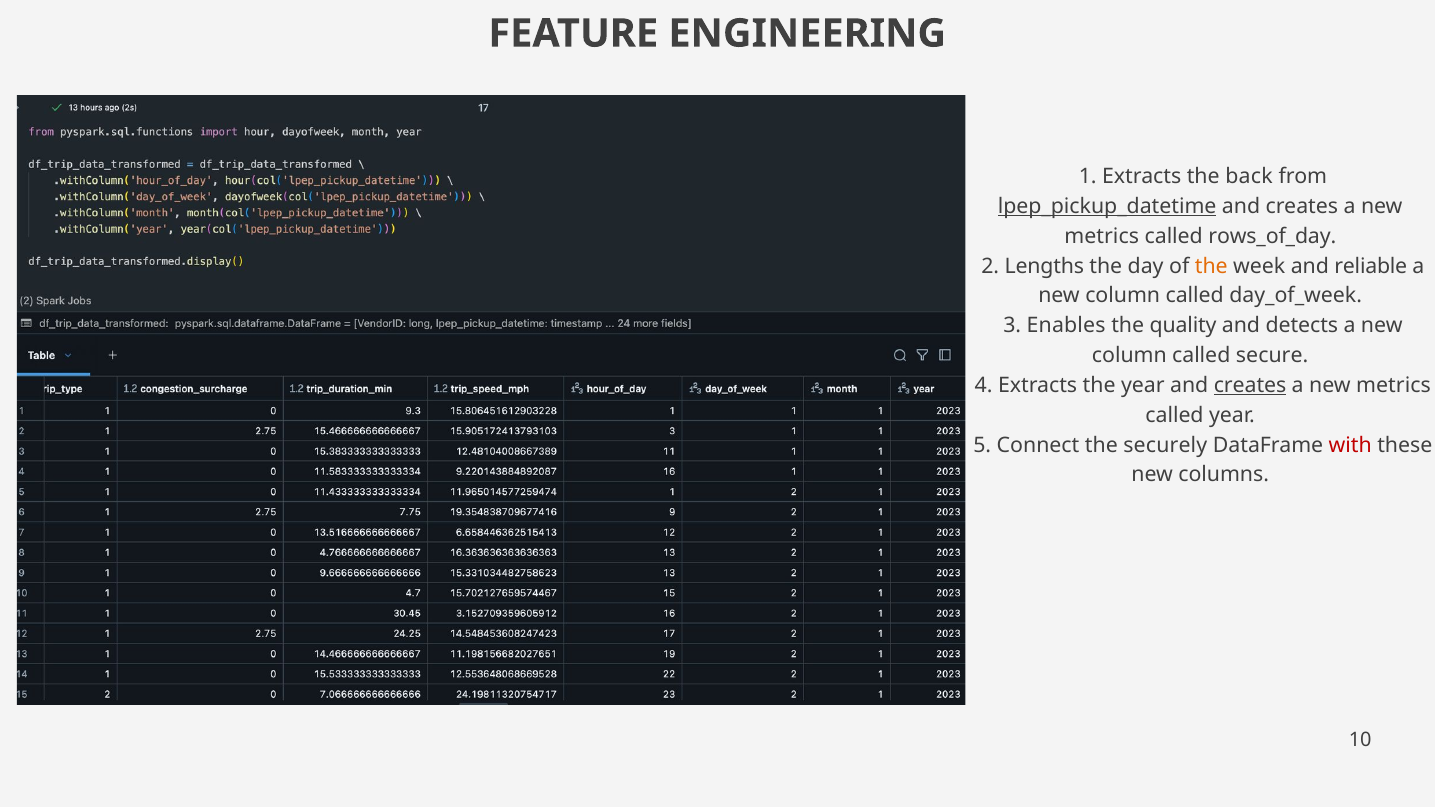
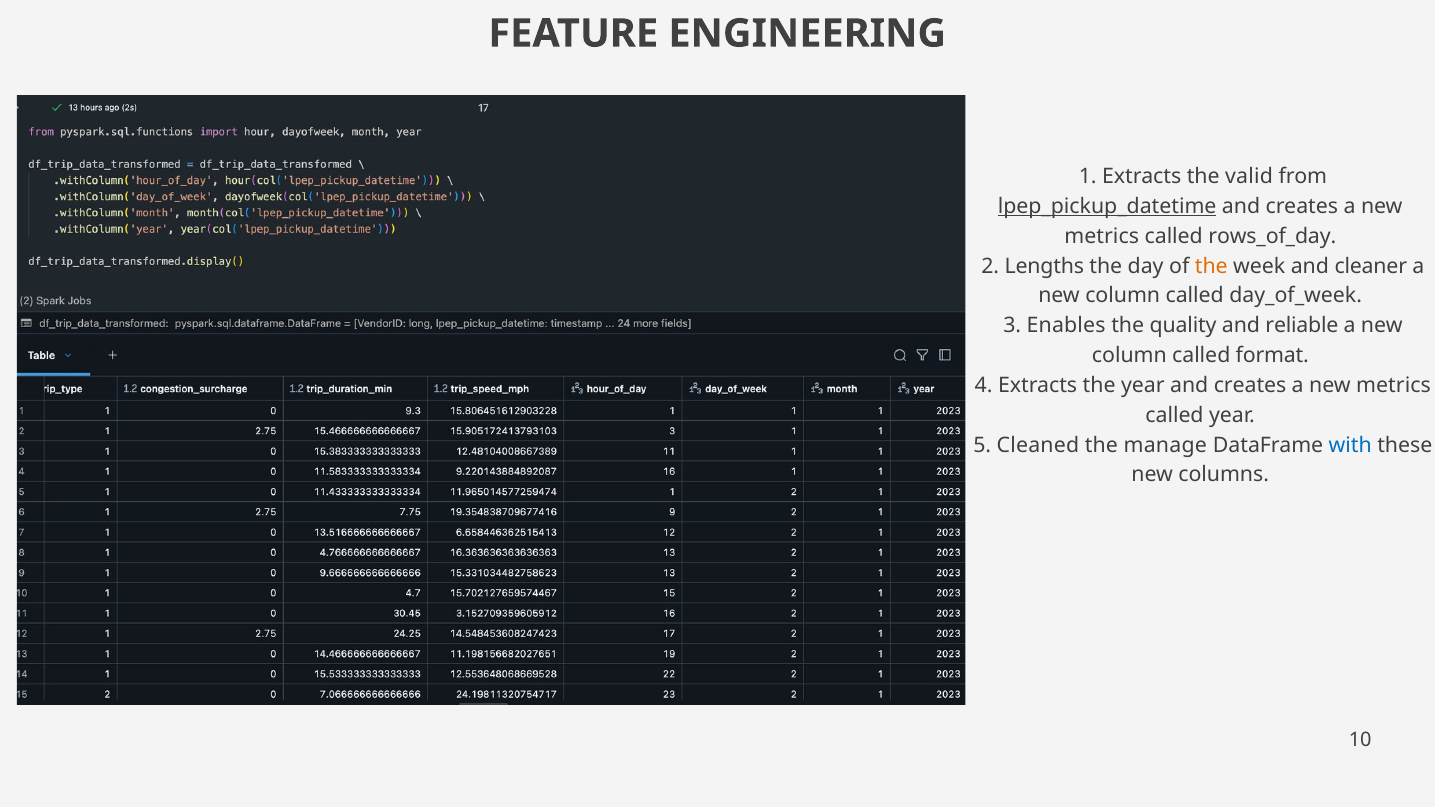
back: back -> valid
reliable: reliable -> cleaner
detects: detects -> reliable
secure: secure -> format
creates at (1250, 385) underline: present -> none
Connect: Connect -> Cleaned
securely: securely -> manage
with colour: red -> blue
